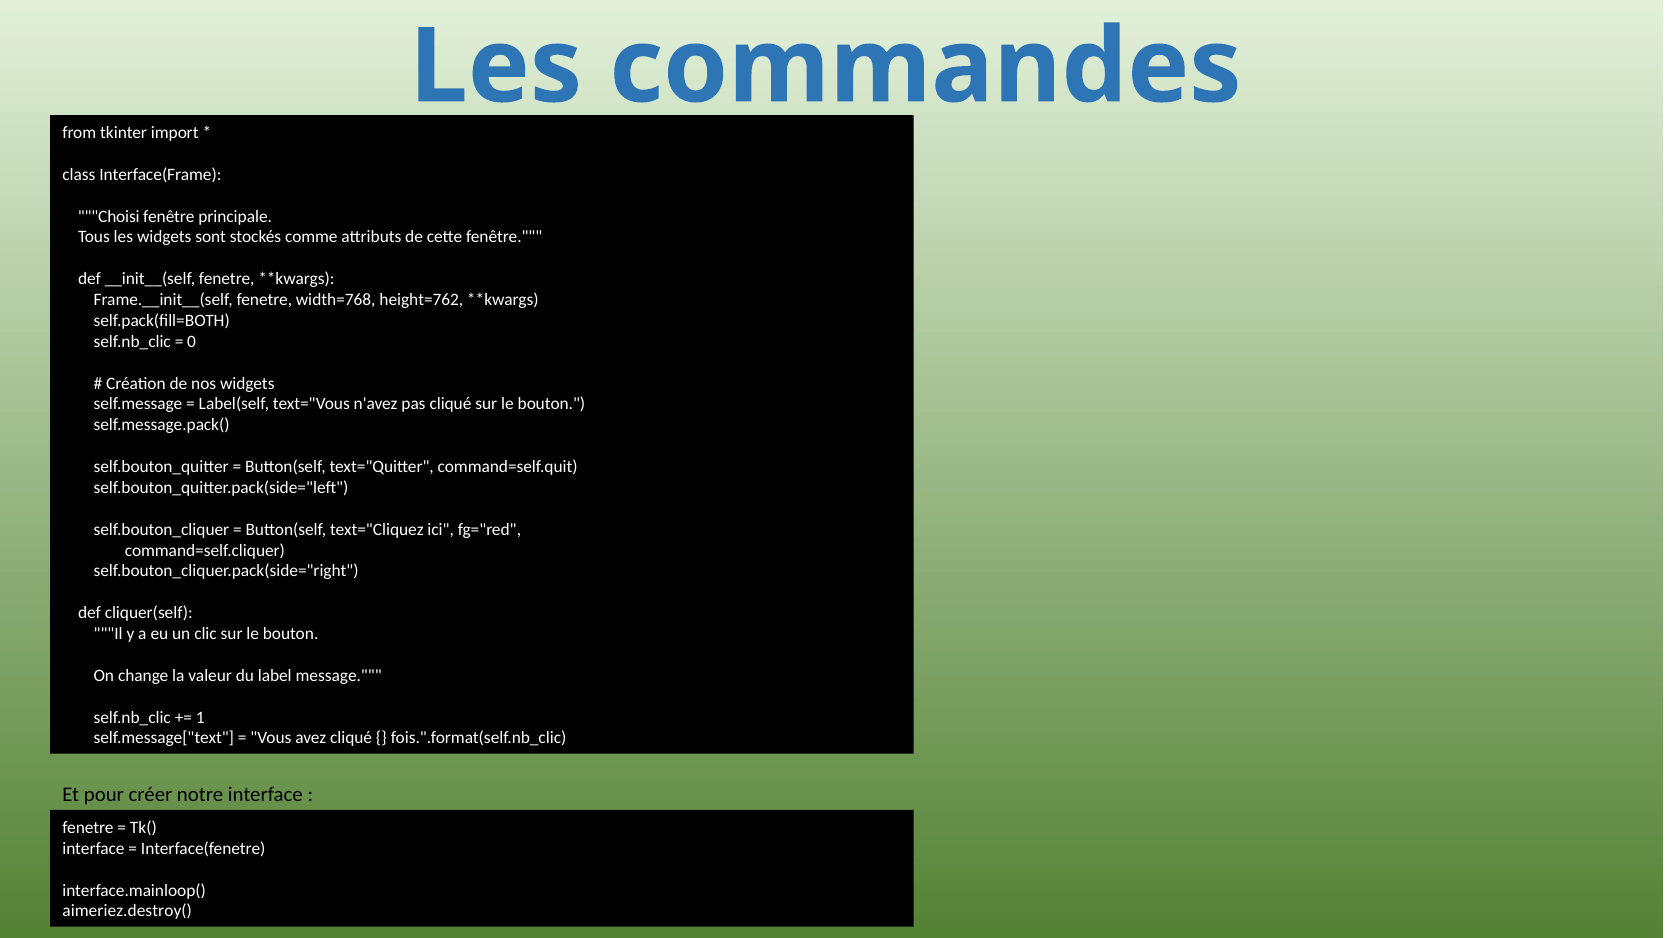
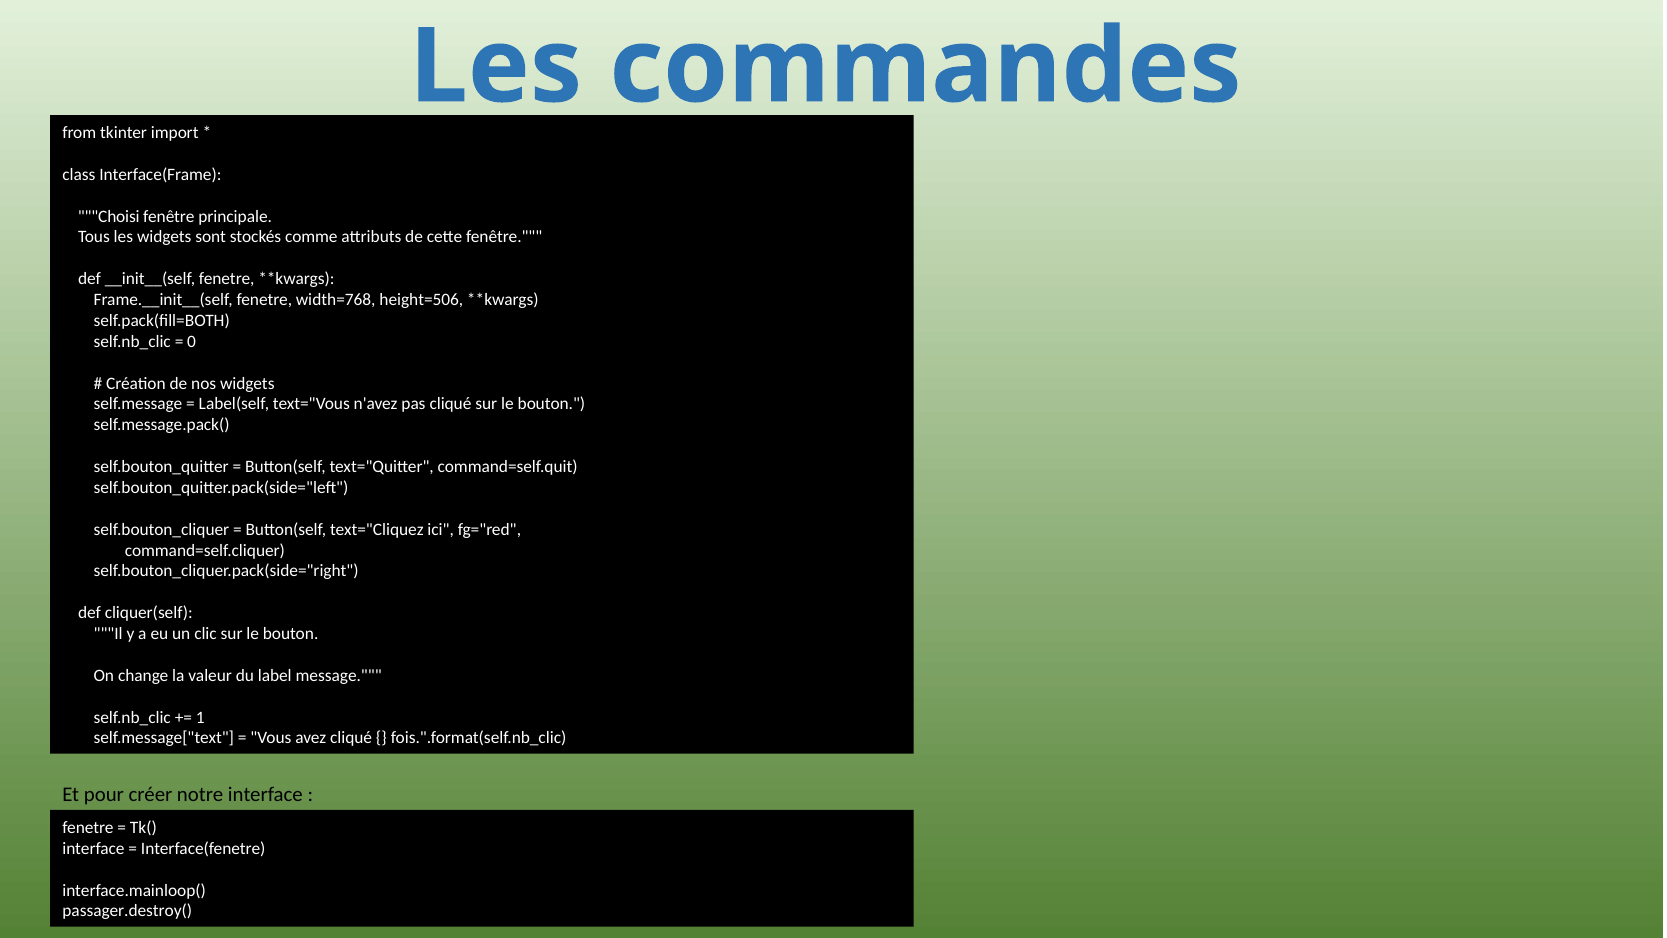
height=762: height=762 -> height=506
aimeriez.destroy(: aimeriez.destroy( -> passager.destroy(
